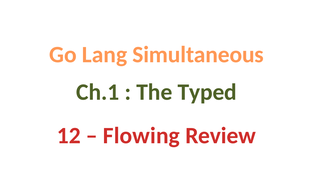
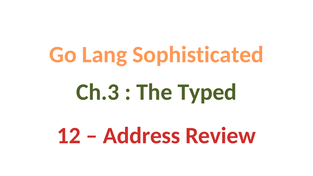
Simultaneous: Simultaneous -> Sophisticated
Ch.1: Ch.1 -> Ch.3
Flowing: Flowing -> Address
